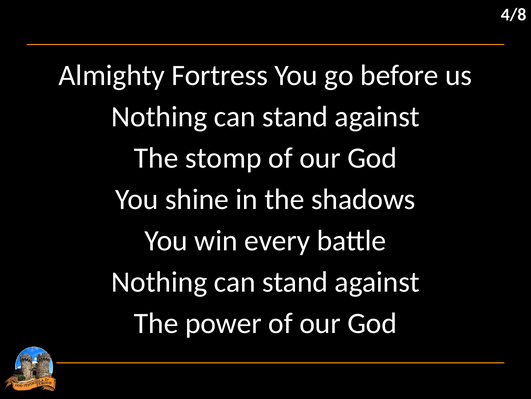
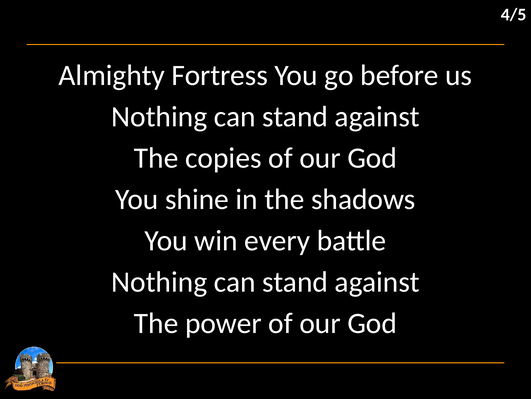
4/8: 4/8 -> 4/5
stomp: stomp -> copies
